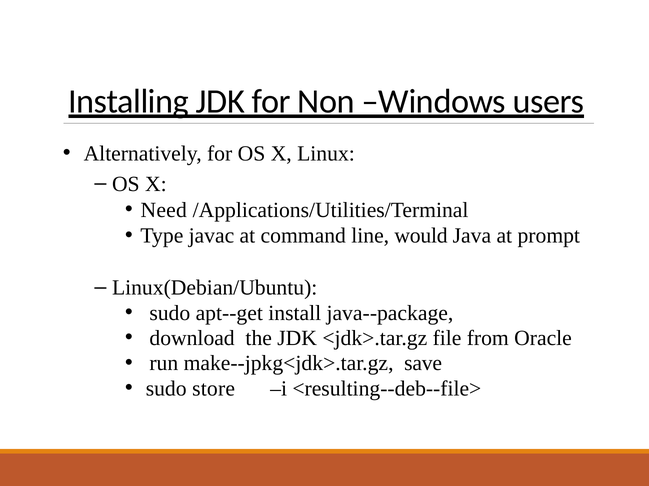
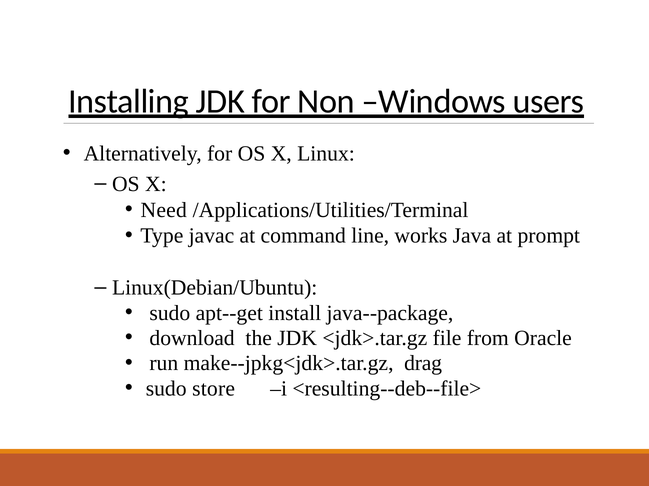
would: would -> works
save: save -> drag
